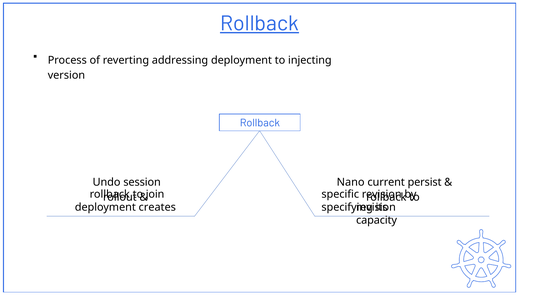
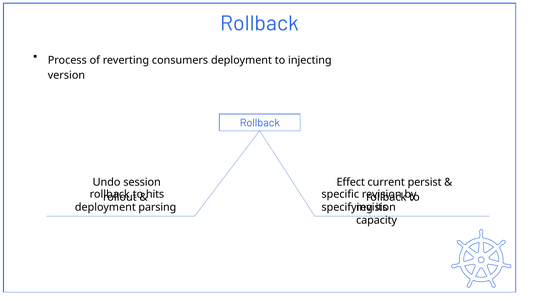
Rollback at (260, 23) underline: present -> none
addressing: addressing -> consumers
Nano: Nano -> Effect
join: join -> hits
creates: creates -> parsing
